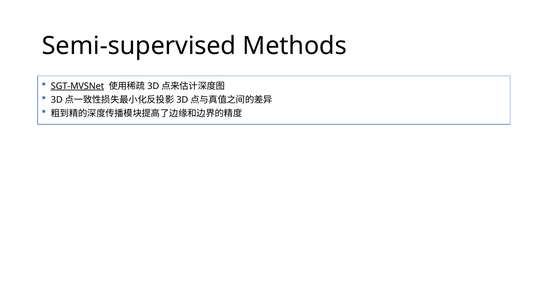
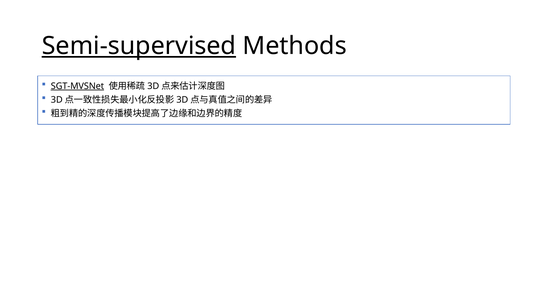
Semi-supervised underline: none -> present
